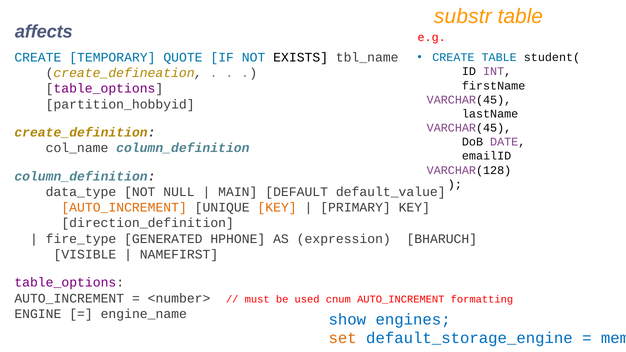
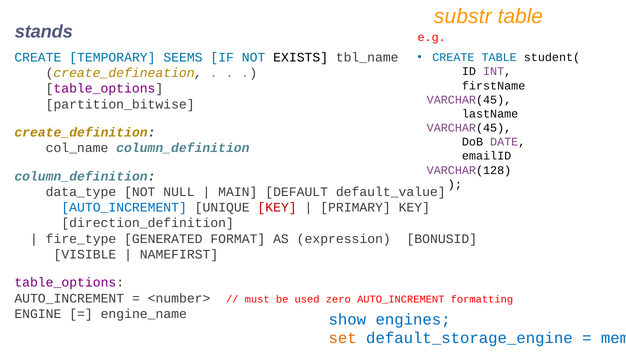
affects: affects -> stands
QUOTE: QUOTE -> SEEMS
partition_hobbyid: partition_hobbyid -> partition_bitwise
AUTO_INCREMENT at (124, 208) colour: orange -> blue
KEY at (277, 208) colour: orange -> red
HPHONE: HPHONE -> FORMAT
BHARUCH: BHARUCH -> BONUSID
cnum: cnum -> zero
